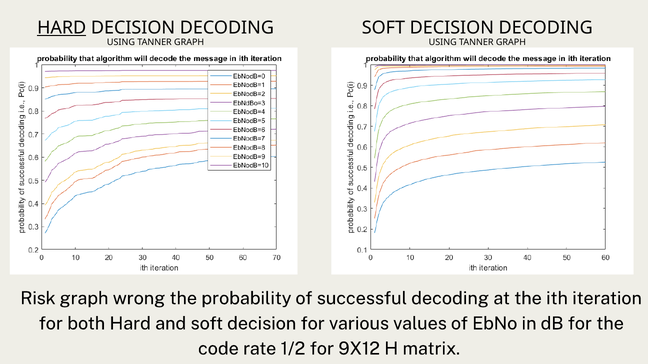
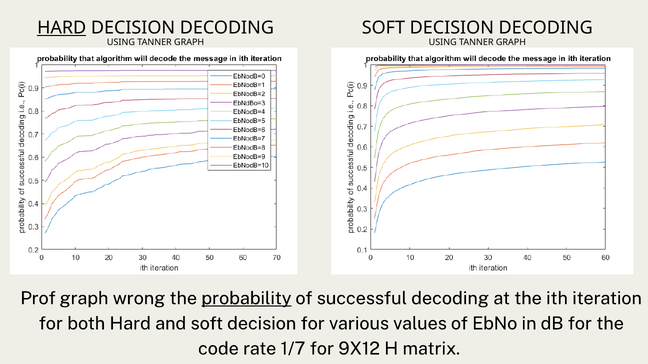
Risk: Risk -> Prof
probability underline: none -> present
1/2: 1/2 -> 1/7
